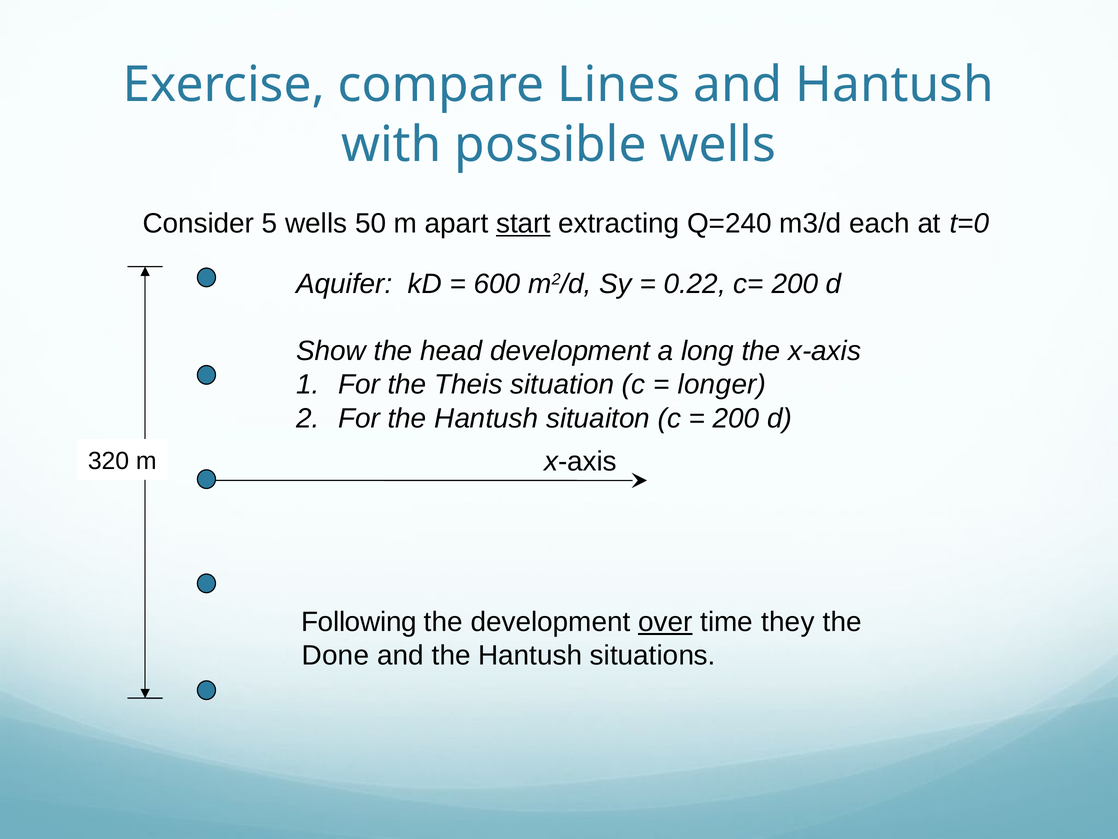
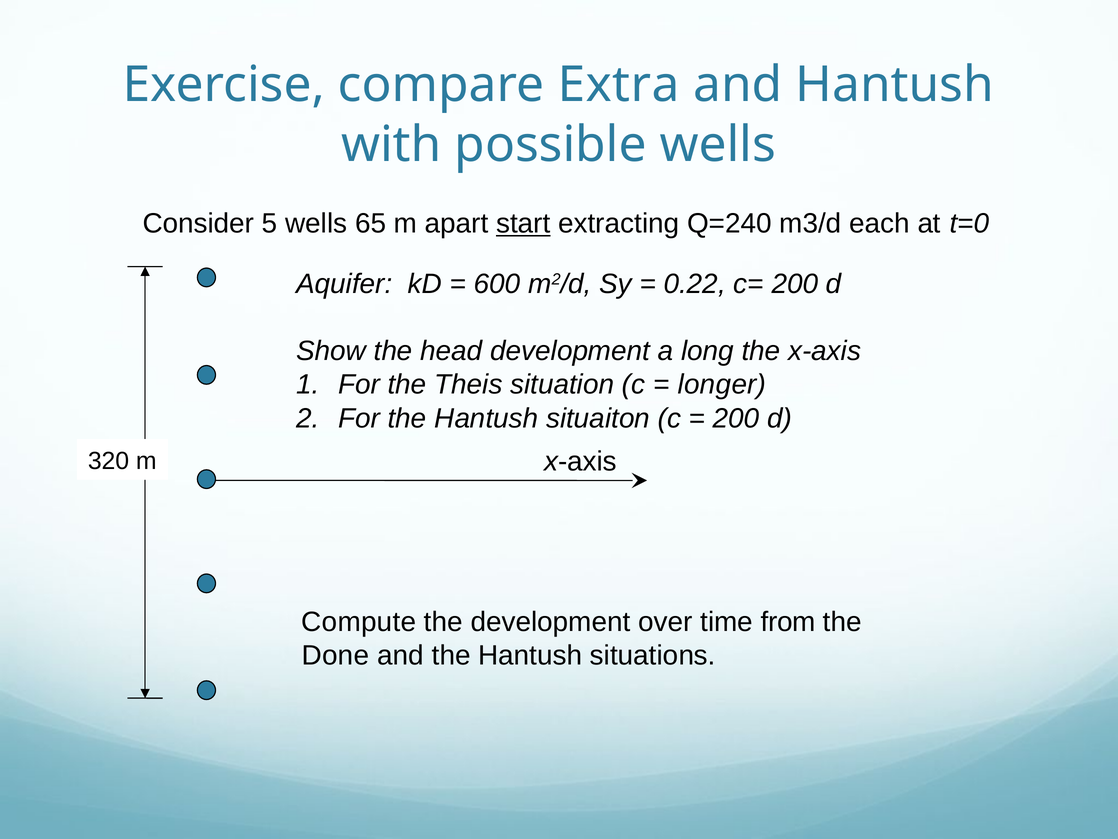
Lines: Lines -> Extra
50: 50 -> 65
Following: Following -> Compute
over underline: present -> none
they: they -> from
